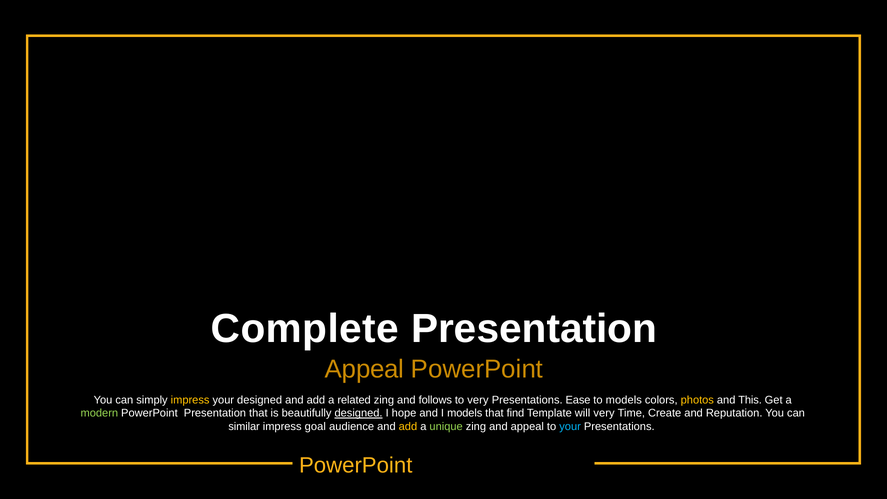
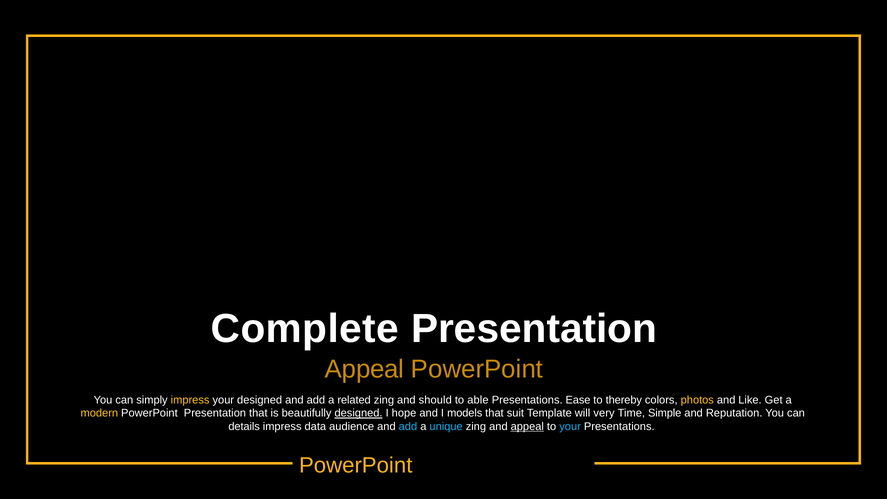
follows: follows -> should
to very: very -> able
to models: models -> thereby
This: This -> Like
modern colour: light green -> yellow
find: find -> suit
Create: Create -> Simple
similar: similar -> details
goal: goal -> data
add at (408, 427) colour: yellow -> light blue
unique colour: light green -> light blue
appeal at (527, 427) underline: none -> present
